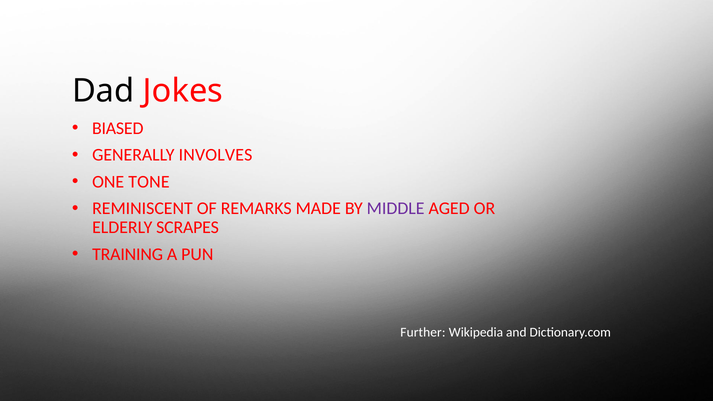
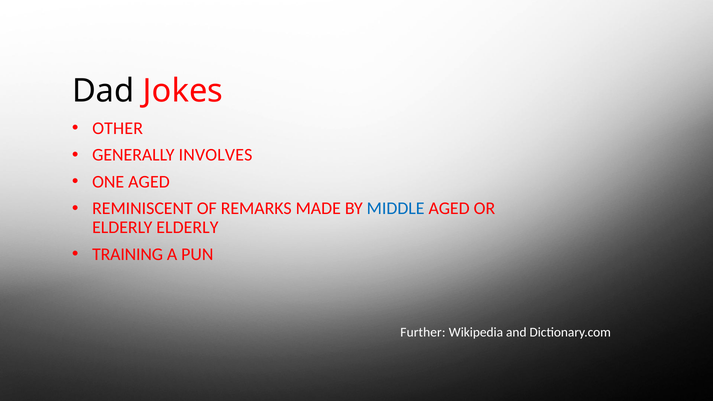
BIASED: BIASED -> OTHER
ONE TONE: TONE -> AGED
MIDDLE colour: purple -> blue
ELDERLY SCRAPES: SCRAPES -> ELDERLY
